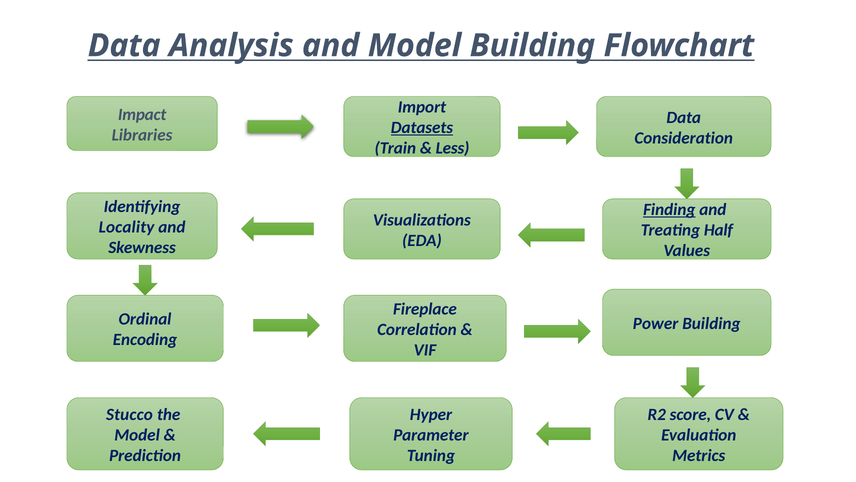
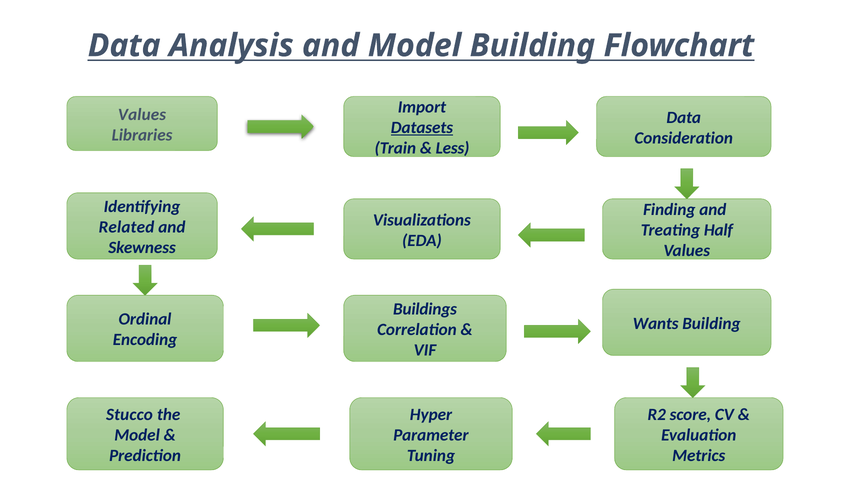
Impact at (142, 114): Impact -> Values
Finding underline: present -> none
Locality: Locality -> Related
Fireplace: Fireplace -> Buildings
Power: Power -> Wants
